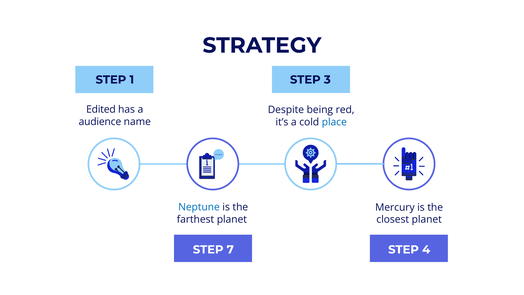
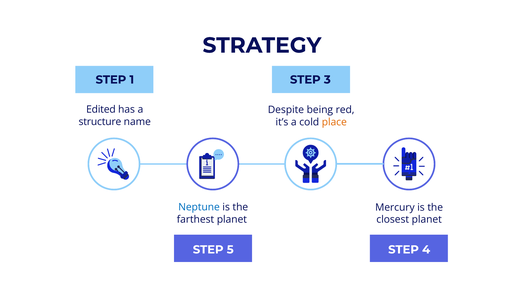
audience: audience -> structure
place colour: blue -> orange
7: 7 -> 5
